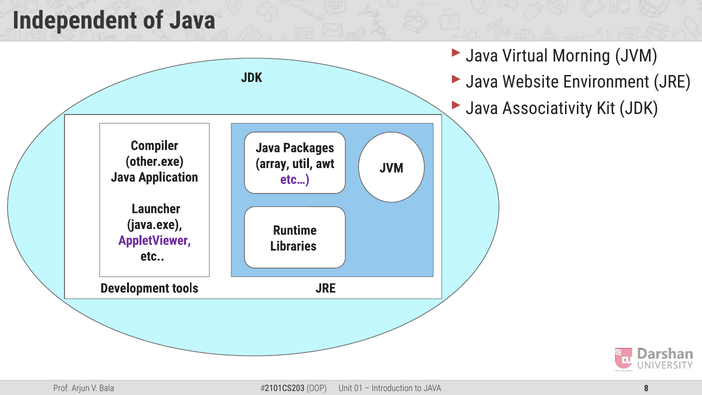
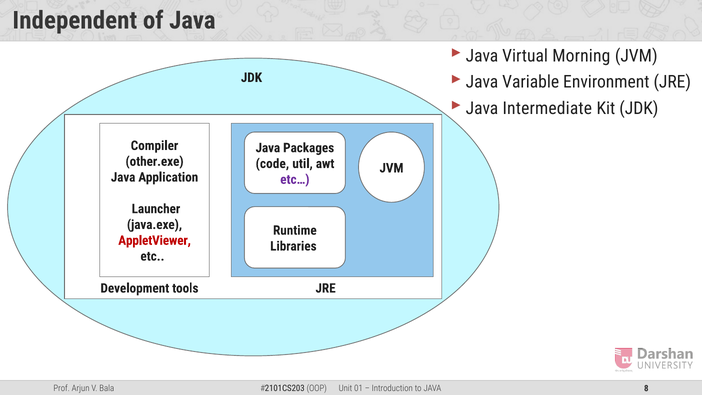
Website: Website -> Variable
Associativity: Associativity -> Intermediate
array: array -> code
AppletViewer colour: purple -> red
